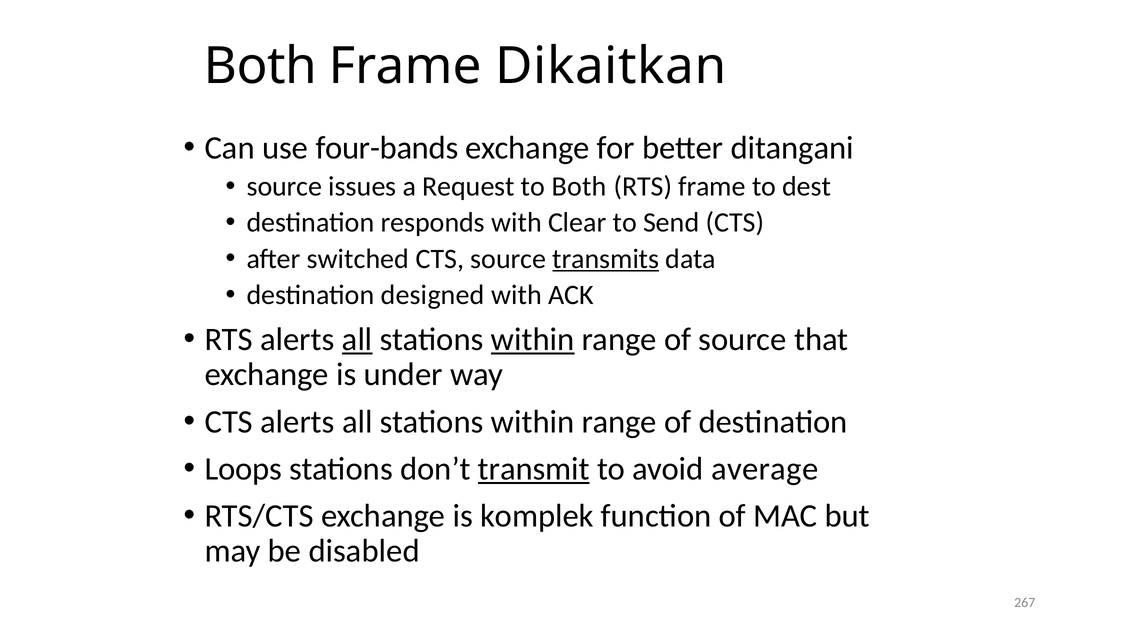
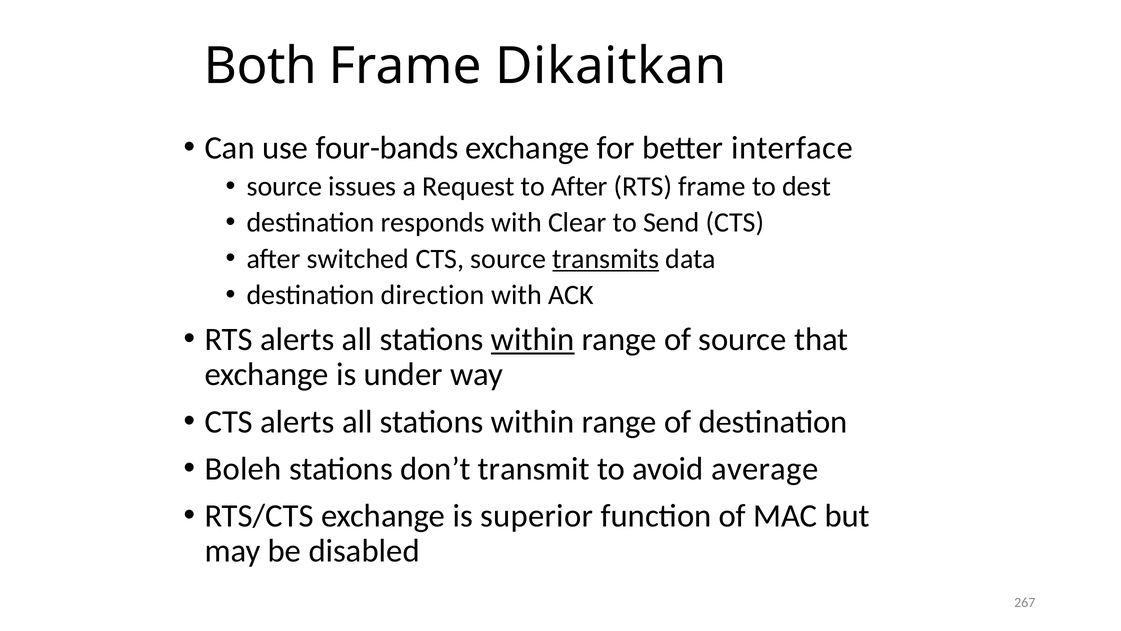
ditangani: ditangani -> interface
to Both: Both -> After
designed: designed -> direction
all at (357, 339) underline: present -> none
Loops: Loops -> Boleh
transmit underline: present -> none
komplek: komplek -> superior
